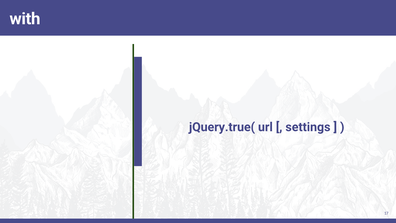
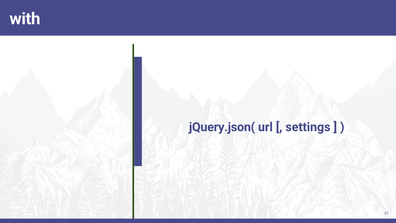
jQuery.true(: jQuery.true( -> jQuery.json(
